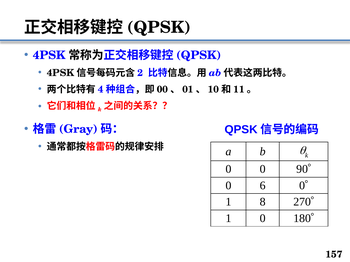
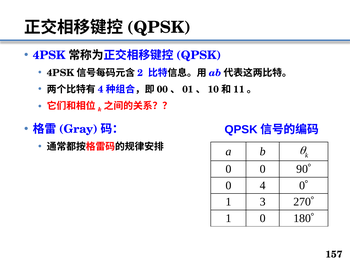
6: 6 -> 4
8: 8 -> 3
